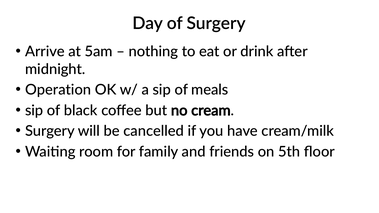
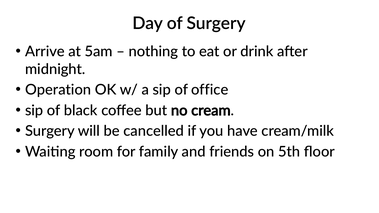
meals: meals -> office
